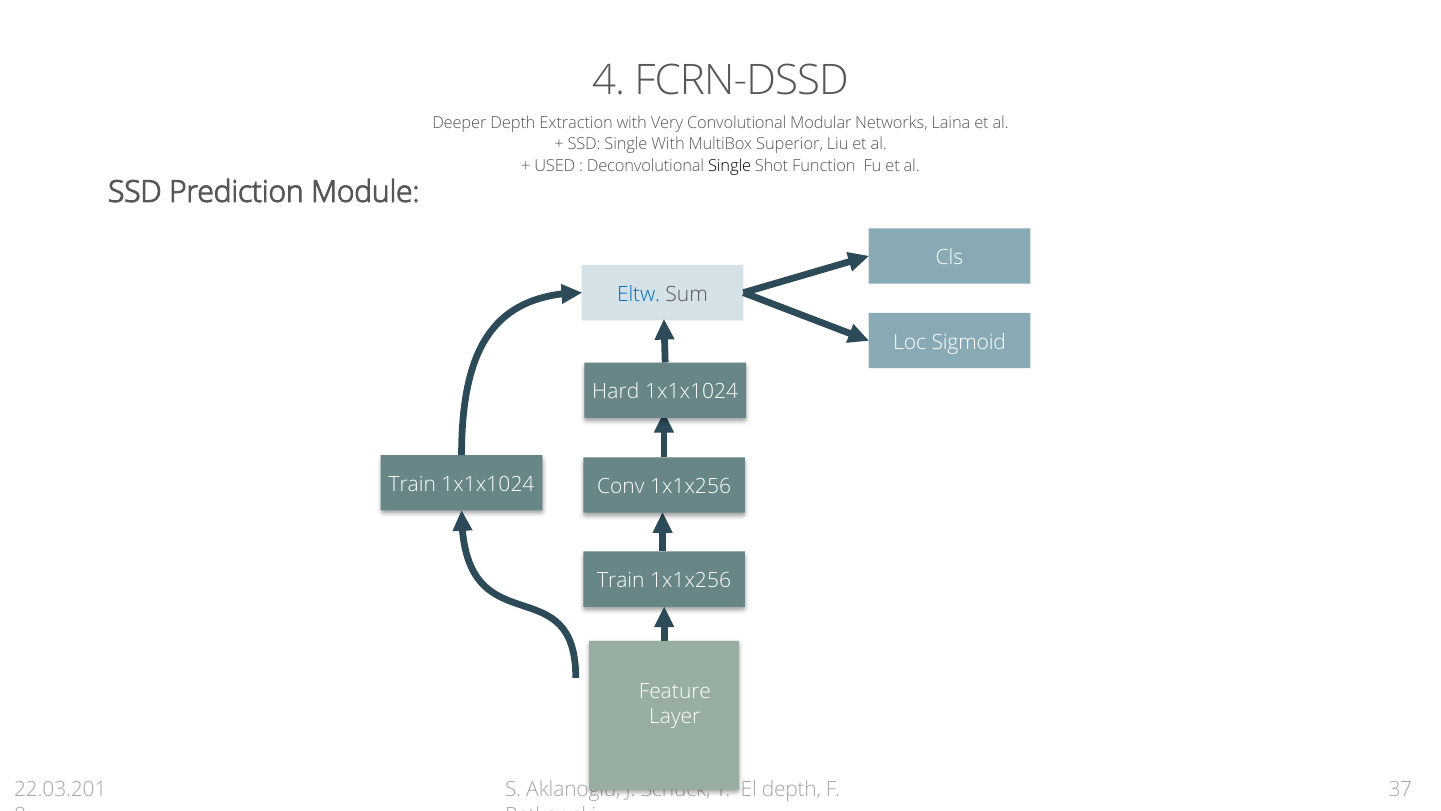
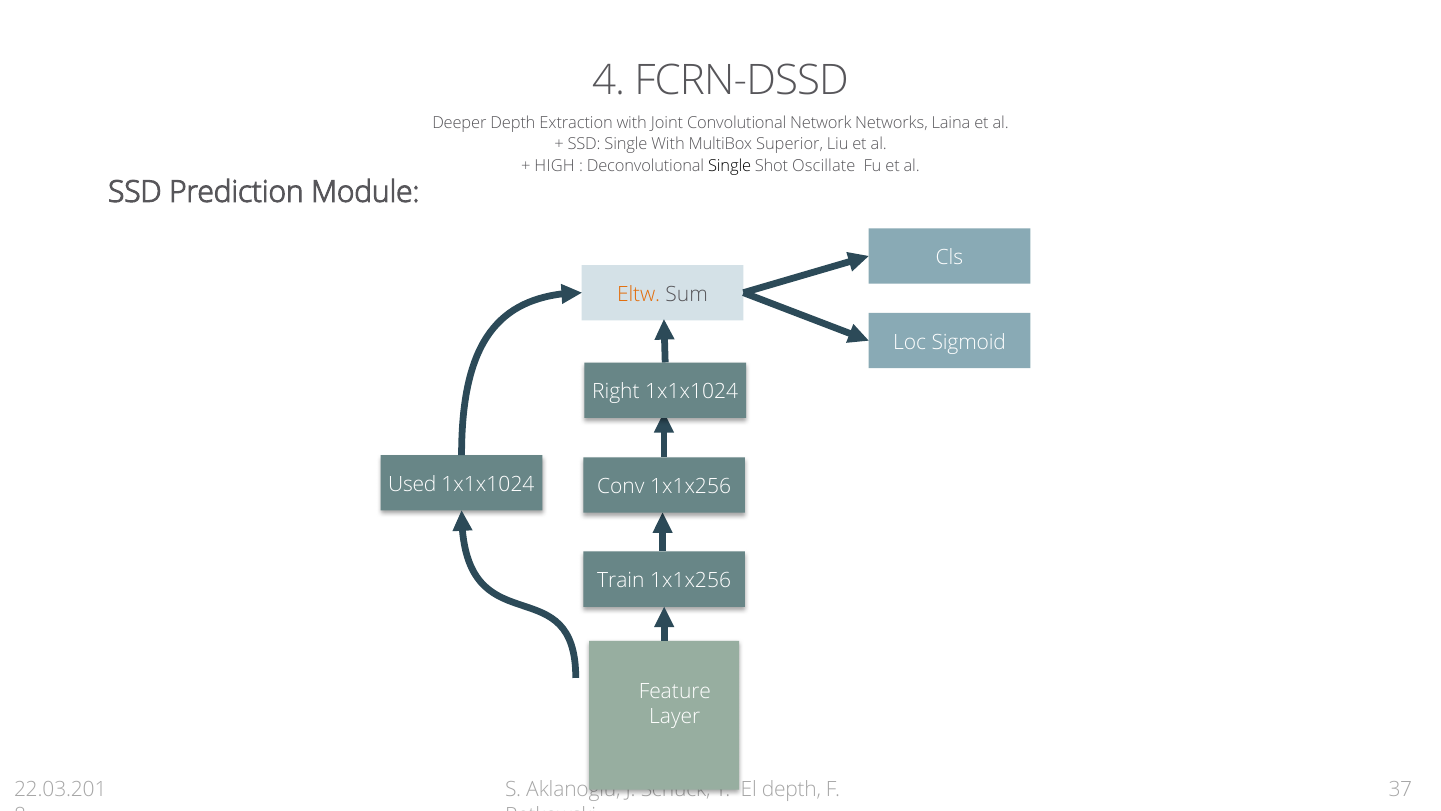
Very: Very -> Joint
Modular: Modular -> Network
USED: USED -> HIGH
Function: Function -> Oscillate
Eltw colour: blue -> orange
Hard: Hard -> Right
Train at (412, 484): Train -> Used
